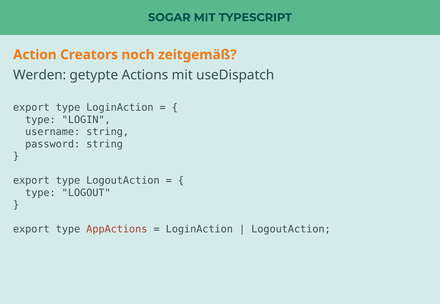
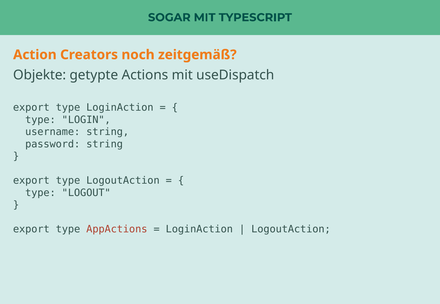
Werden: Werden -> Objekte
